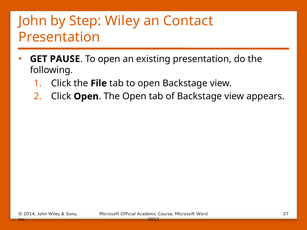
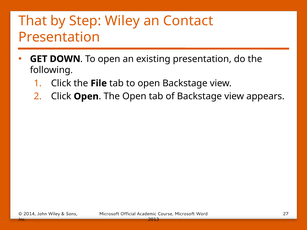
John at (33, 21): John -> That
PAUSE: PAUSE -> DOWN
